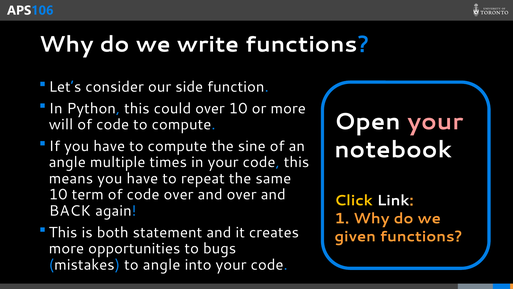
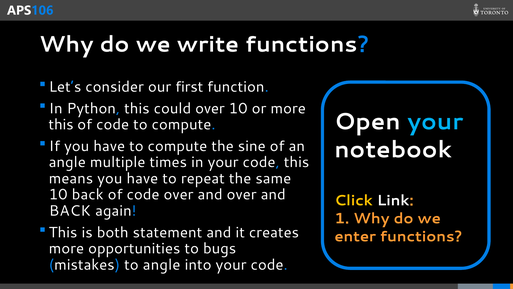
side: side -> first
your at (435, 121) colour: pink -> light blue
will at (61, 124): will -> this
10 term: term -> back
given: given -> enter
